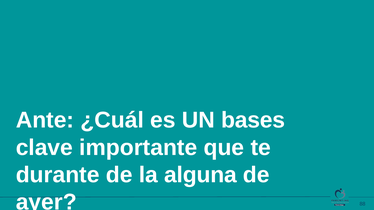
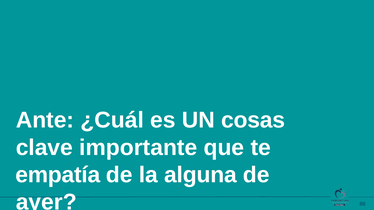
bases: bases -> cosas
durante: durante -> empatía
